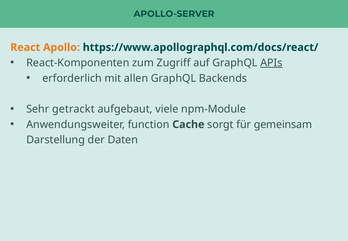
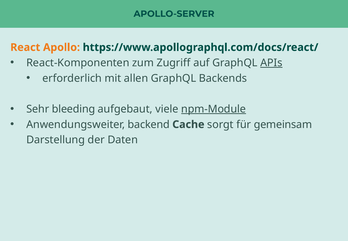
getrackt: getrackt -> bleeding
npm-Module underline: none -> present
function: function -> backend
